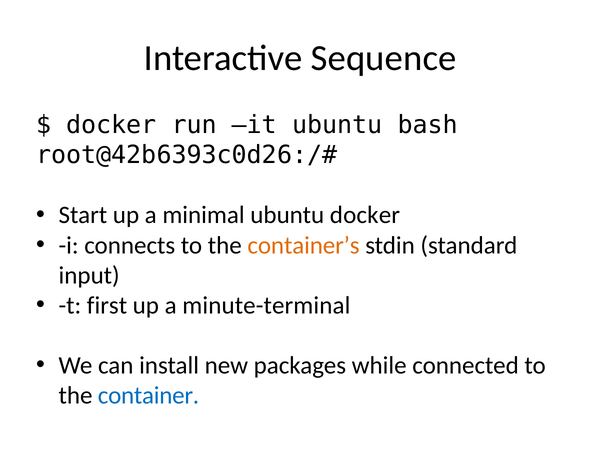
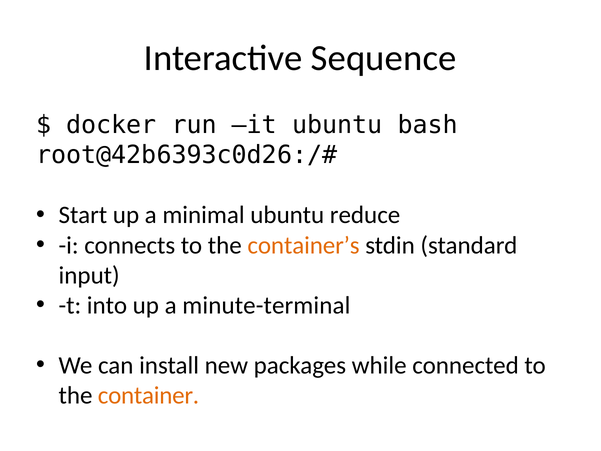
ubuntu docker: docker -> reduce
first: first -> into
container colour: blue -> orange
